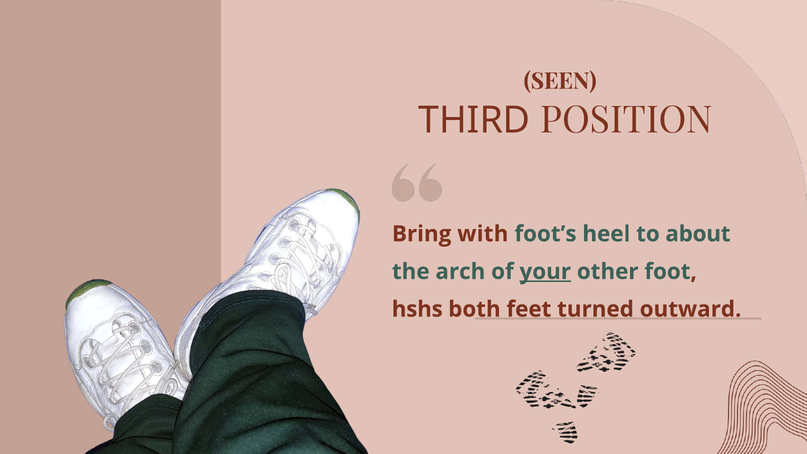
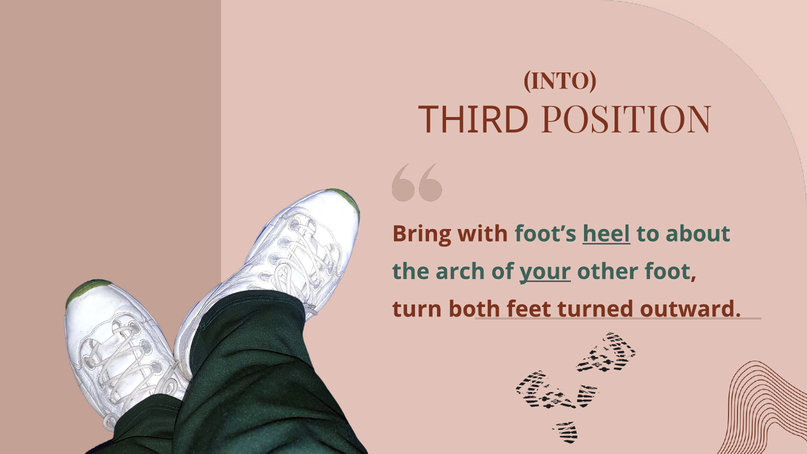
SEEN: SEEN -> INTO
heel underline: none -> present
hshs: hshs -> turn
